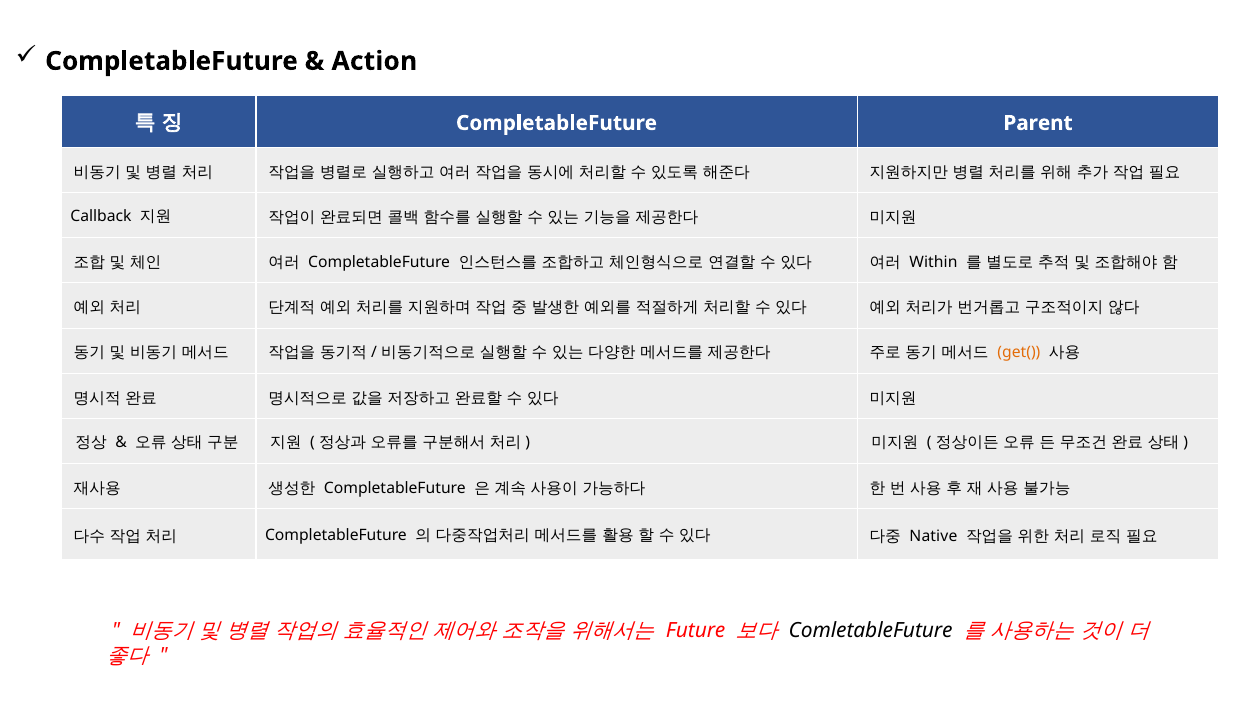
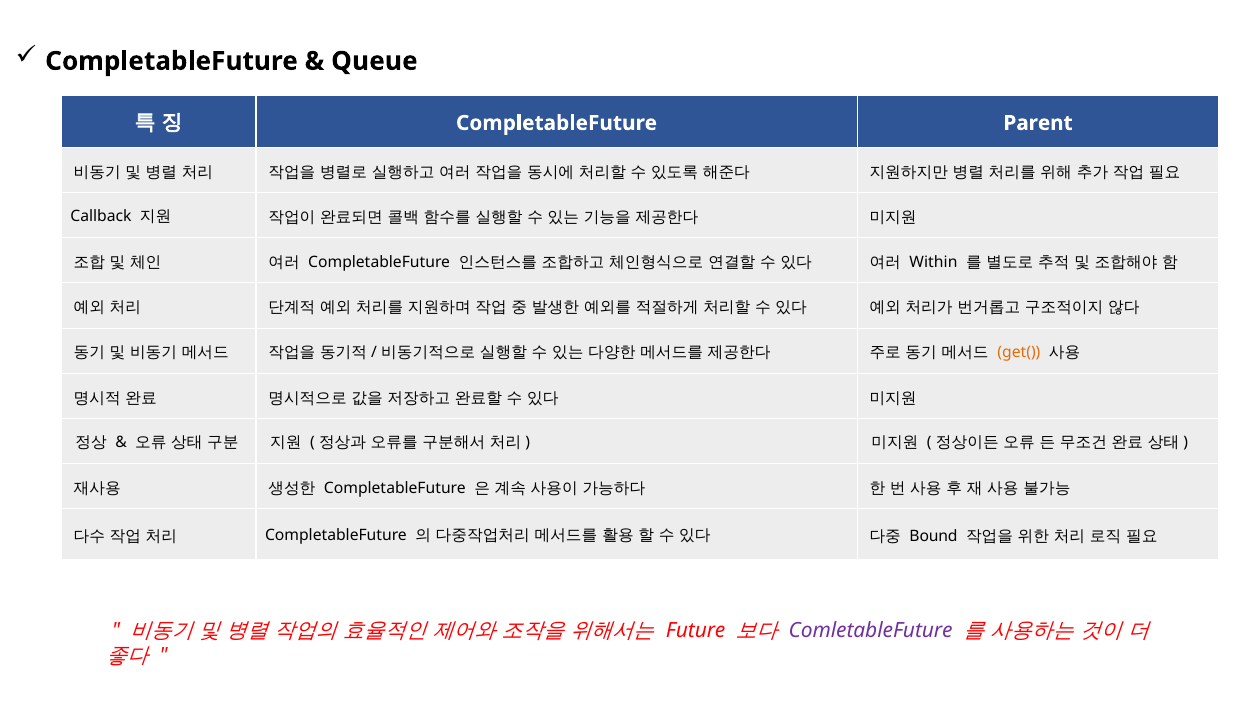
Action: Action -> Queue
Native: Native -> Bound
ComletableFuture colour: black -> purple
